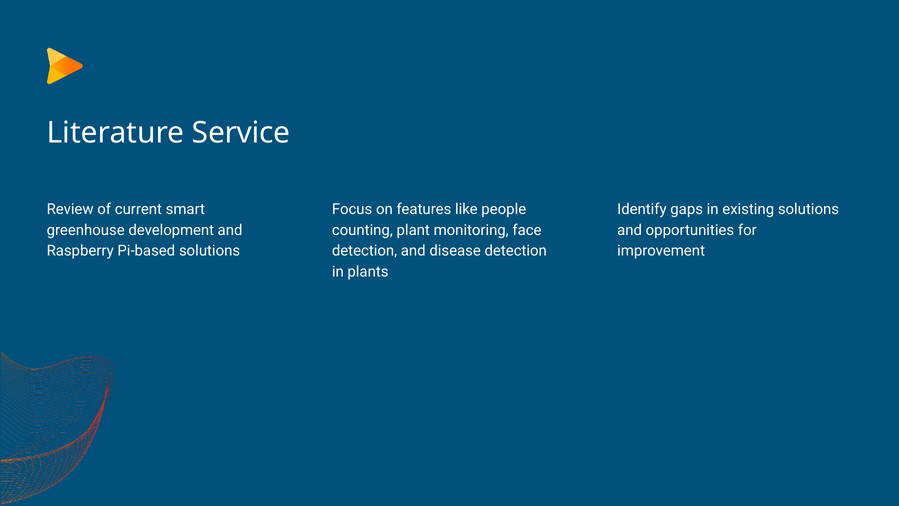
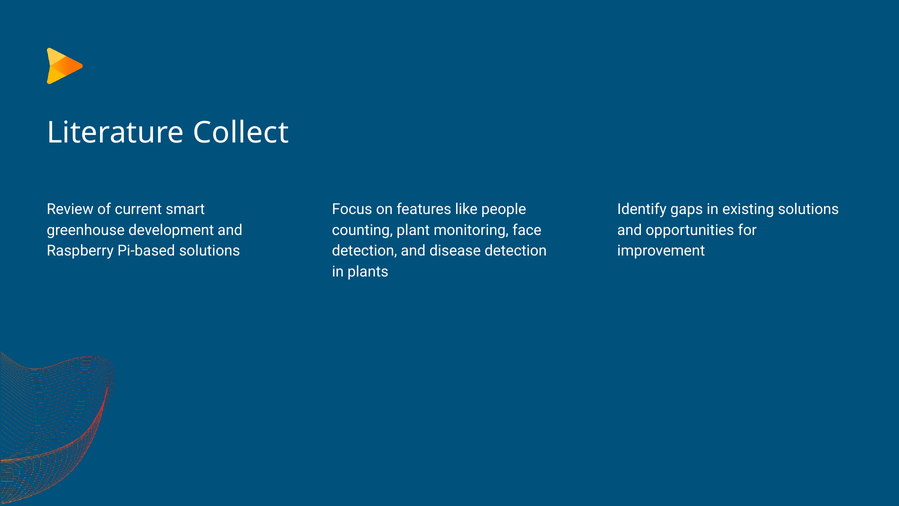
Service: Service -> Collect
